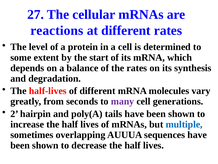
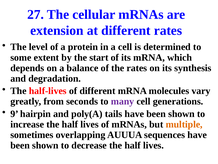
reactions: reactions -> extension
2: 2 -> 9
multiple colour: blue -> orange
